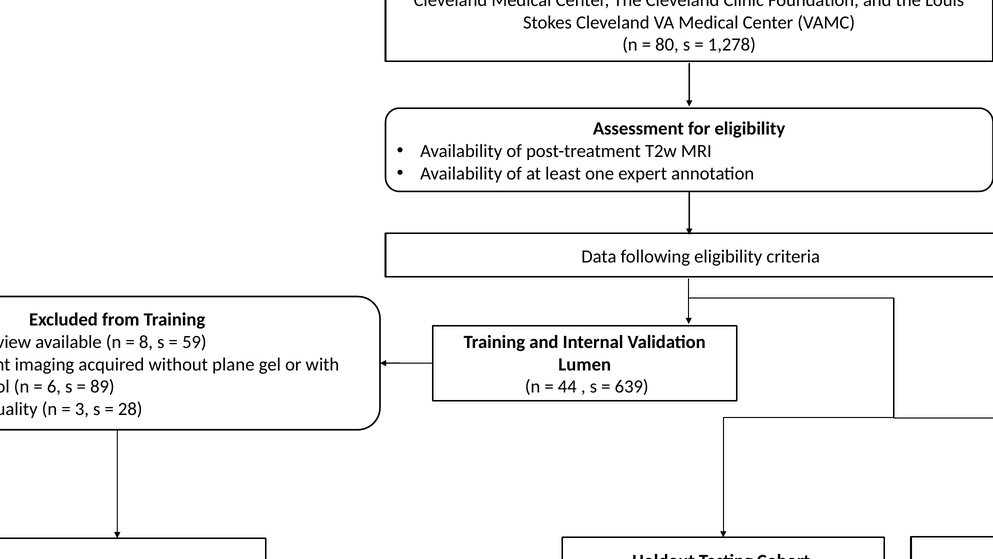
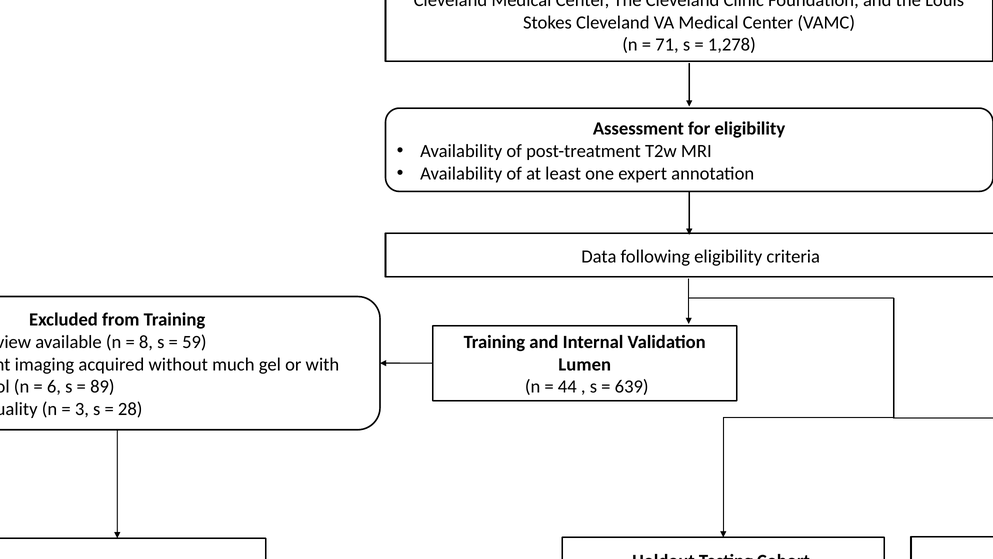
80: 80 -> 71
without plane: plane -> much
